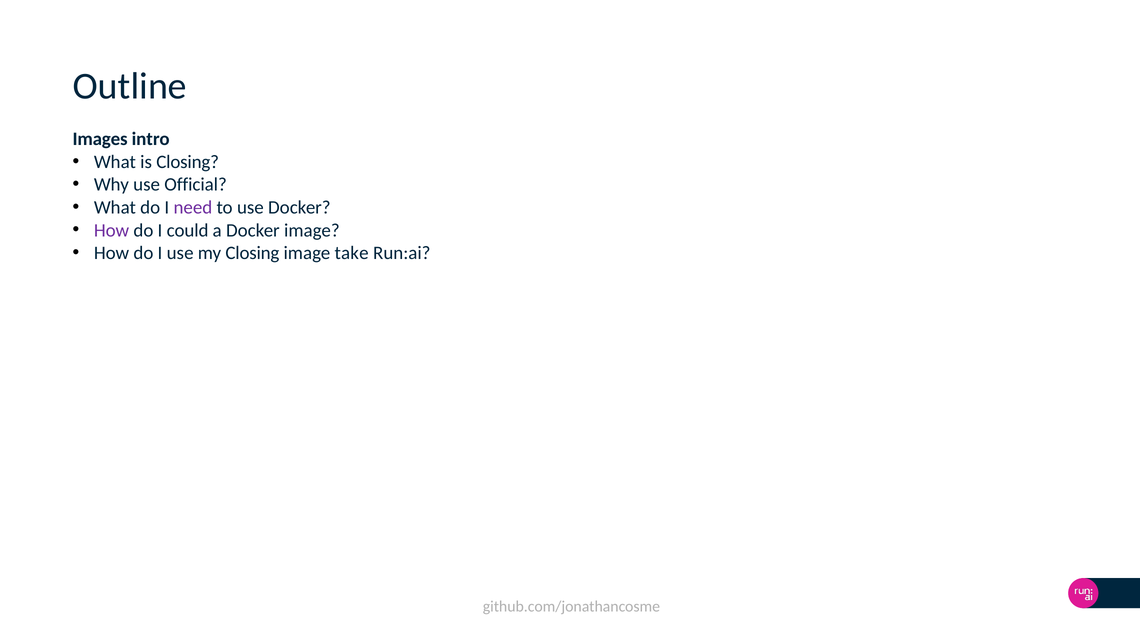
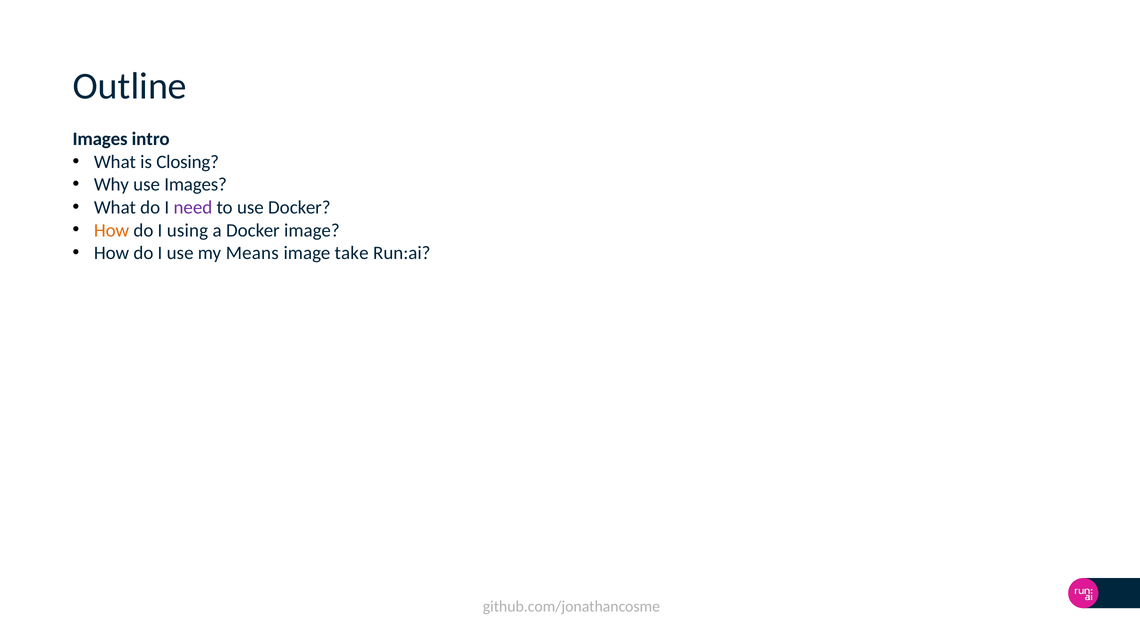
use Official: Official -> Images
How at (112, 230) colour: purple -> orange
could: could -> using
my Closing: Closing -> Means
